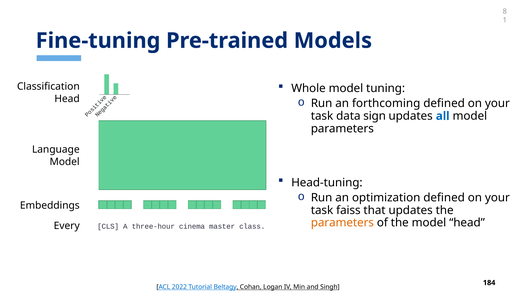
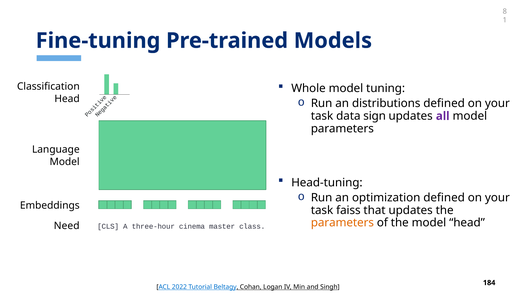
forthcoming: forthcoming -> distributions
all colour: blue -> purple
Every: Every -> Need
